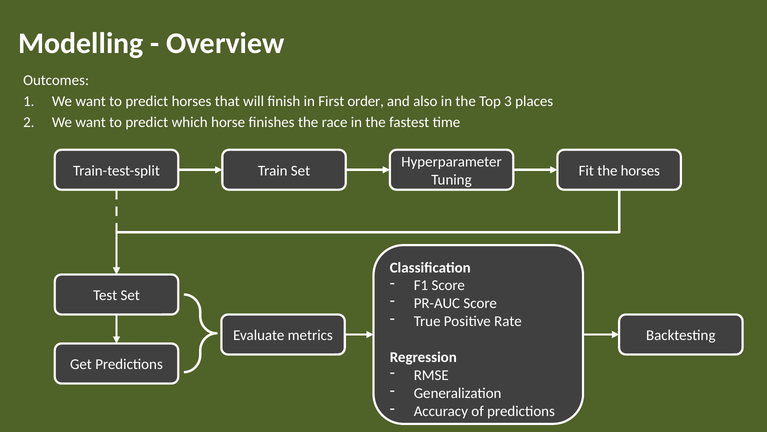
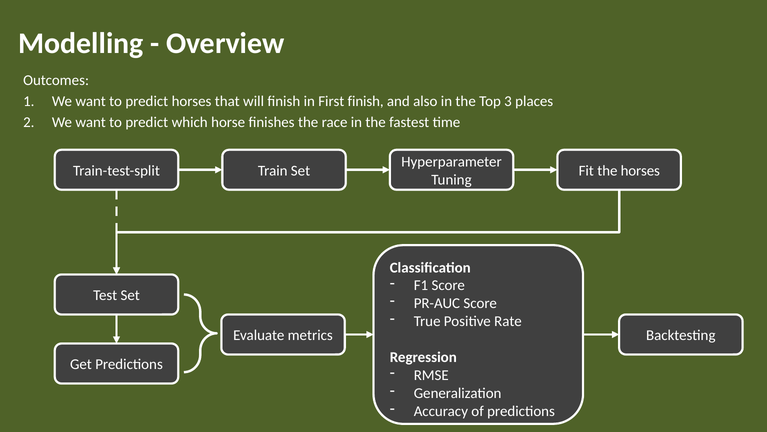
First order: order -> finish
